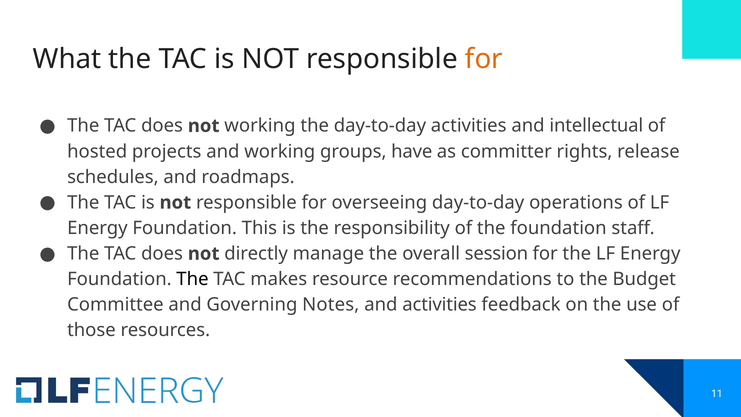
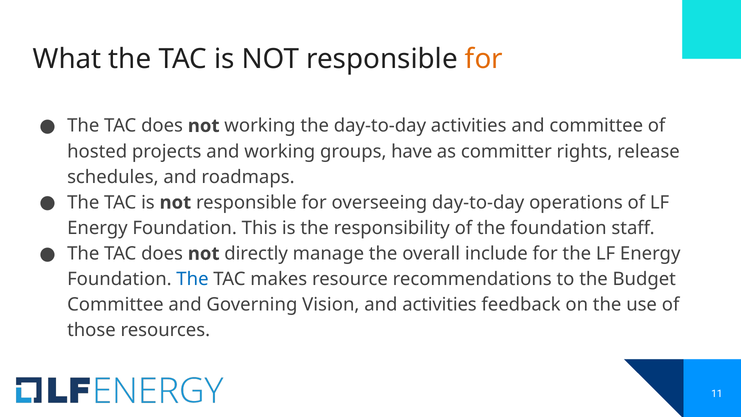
and intellectual: intellectual -> committee
session: session -> include
The at (192, 279) colour: black -> blue
Notes: Notes -> Vision
